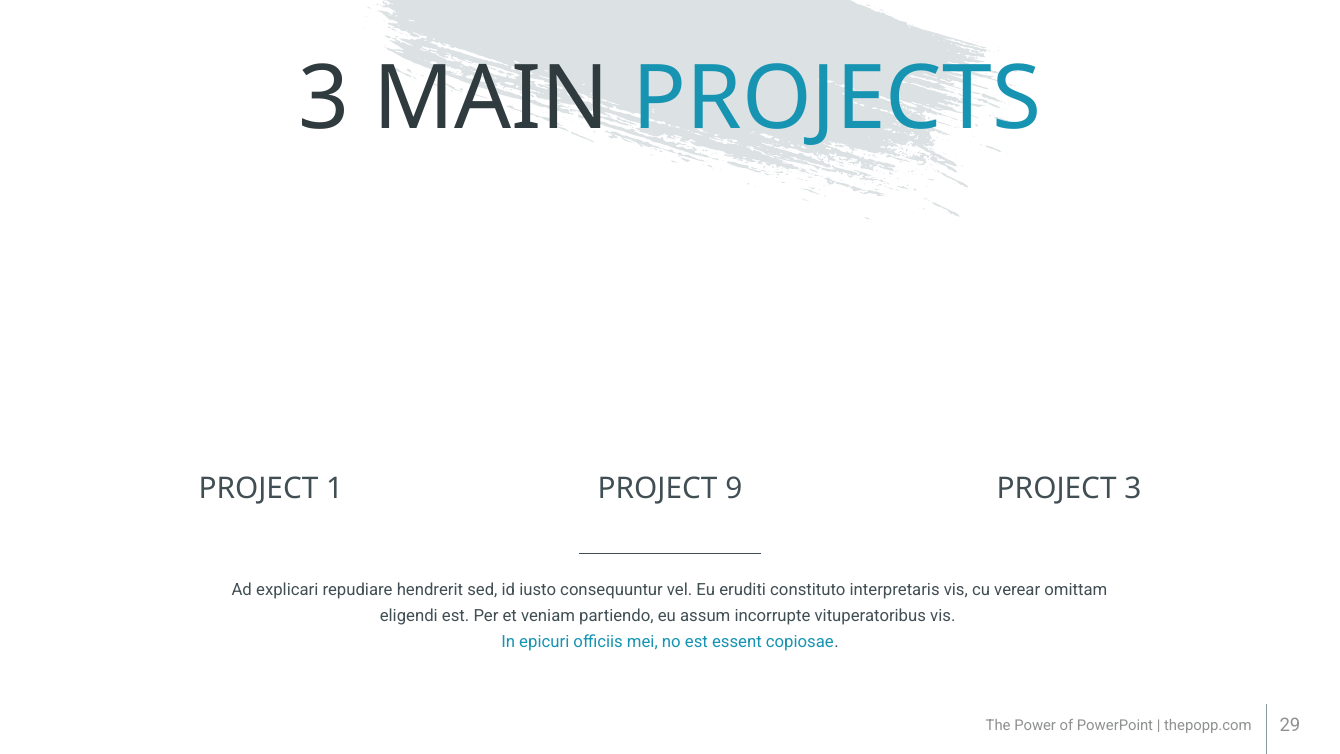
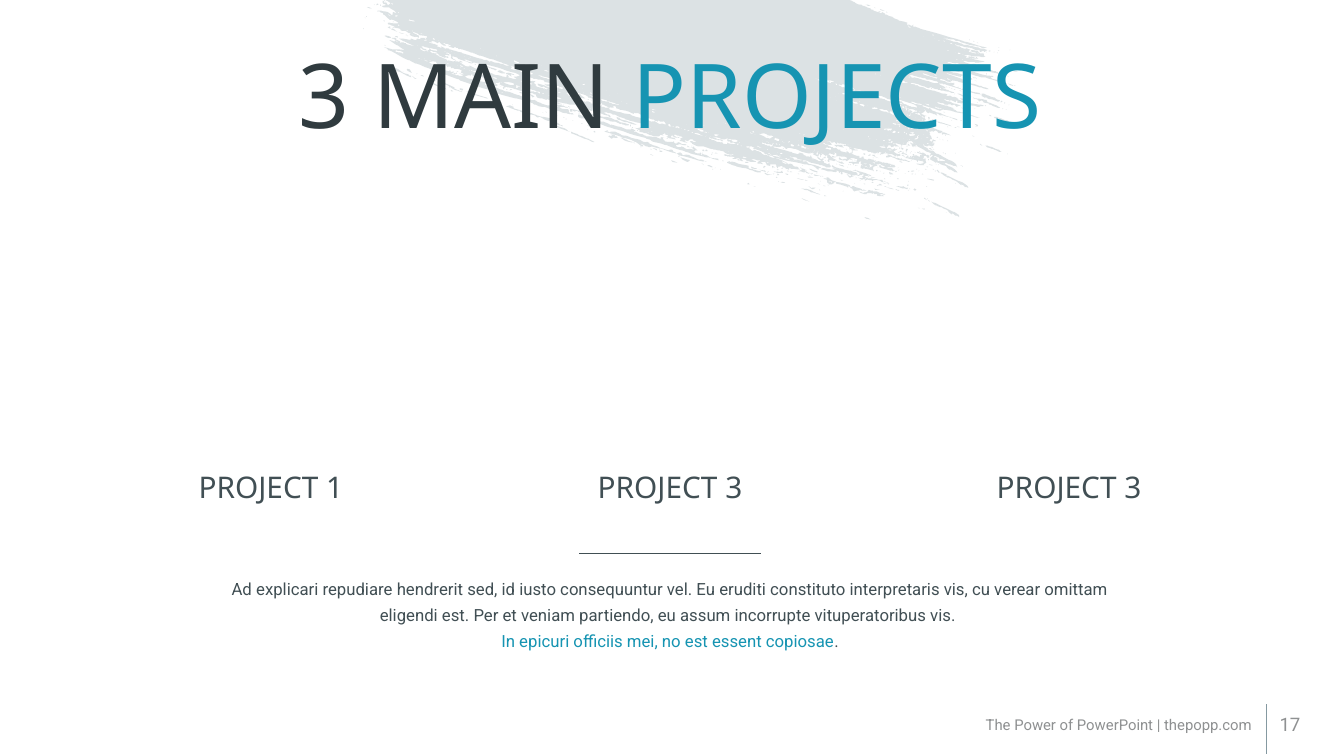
9 at (734, 489): 9 -> 3
29: 29 -> 17
